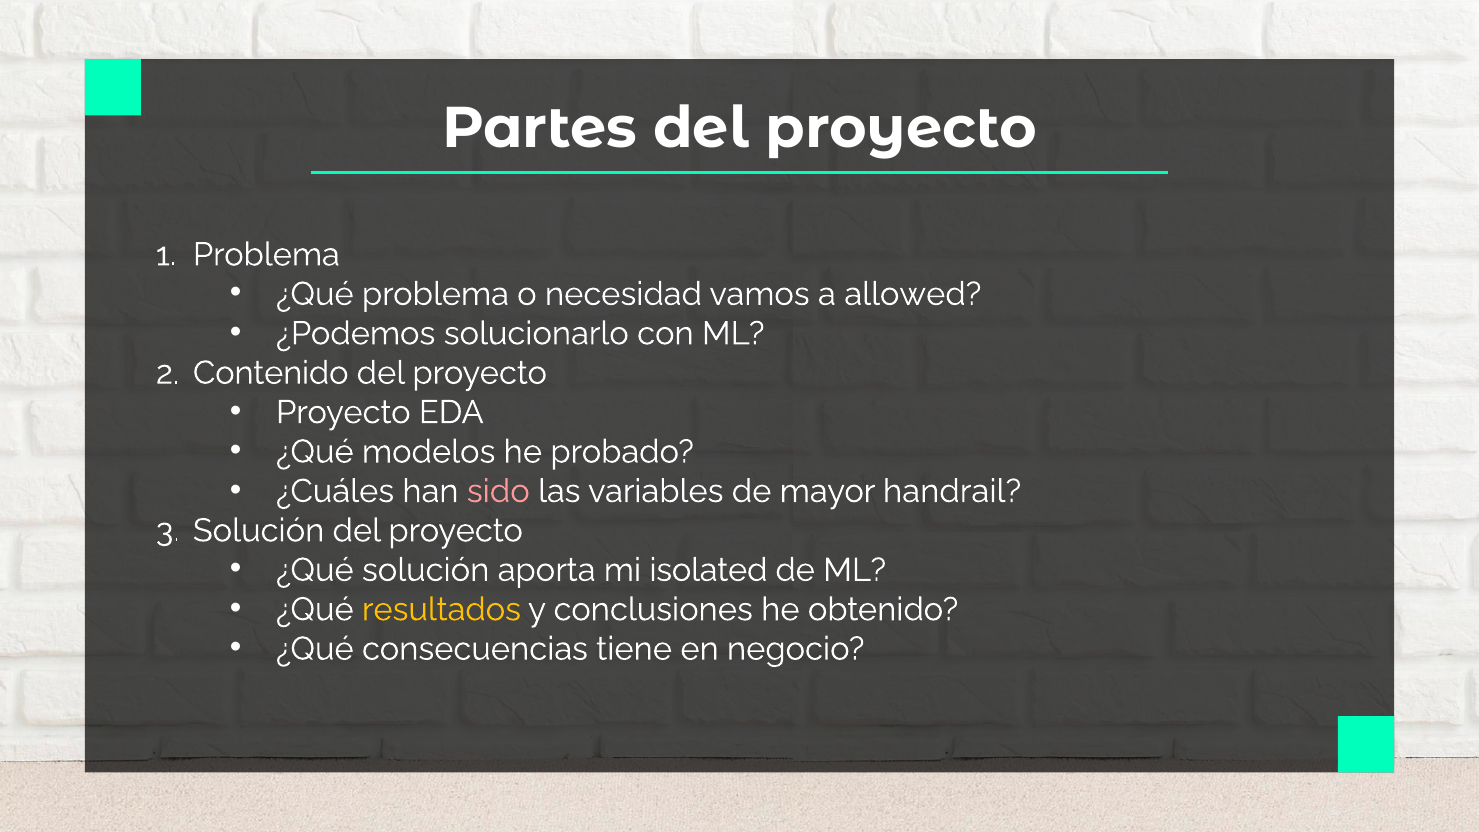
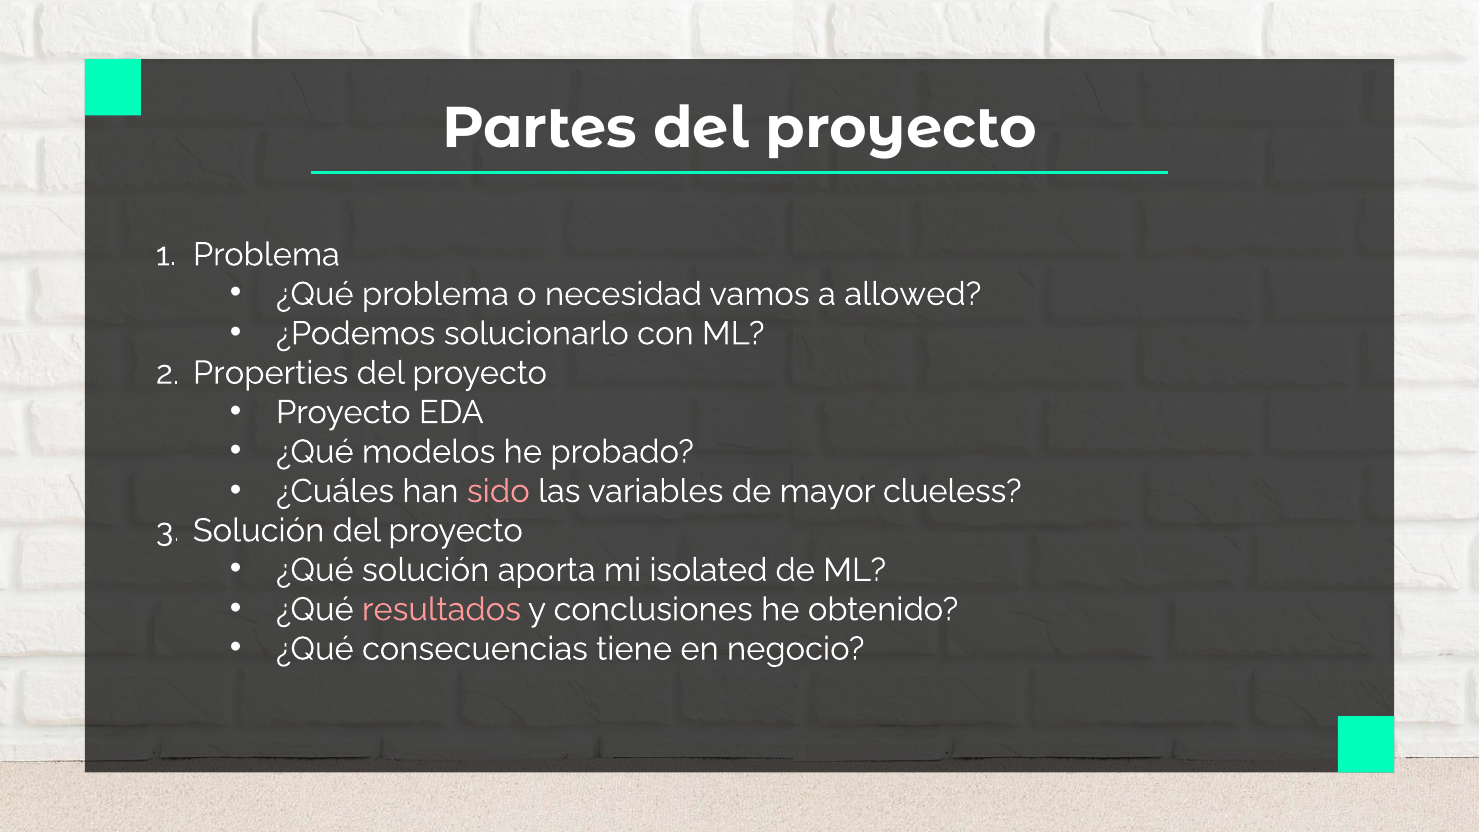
Contenido: Contenido -> Properties
handrail: handrail -> clueless
resultados colour: yellow -> pink
